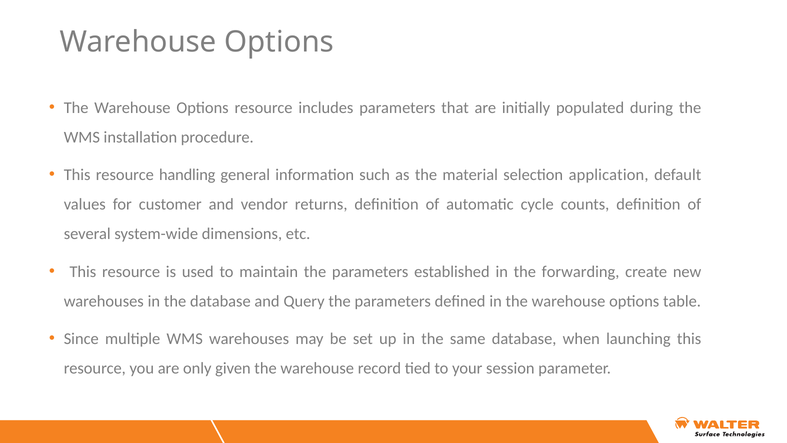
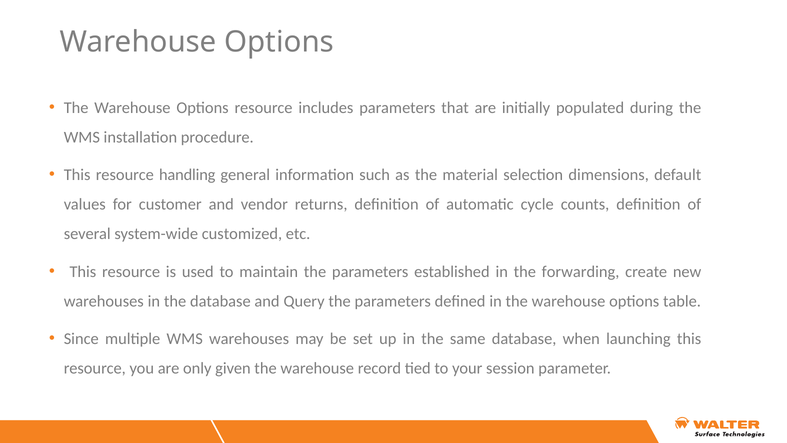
application: application -> dimensions
dimensions: dimensions -> customized
